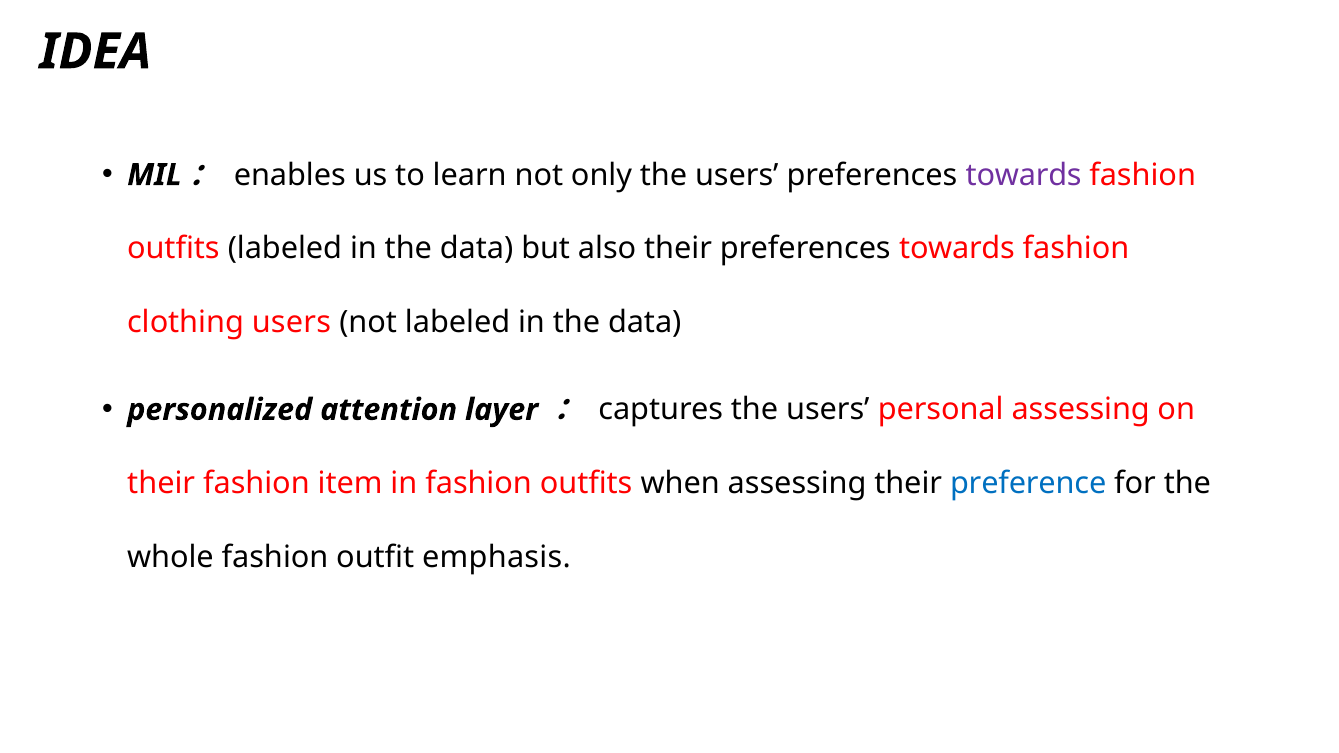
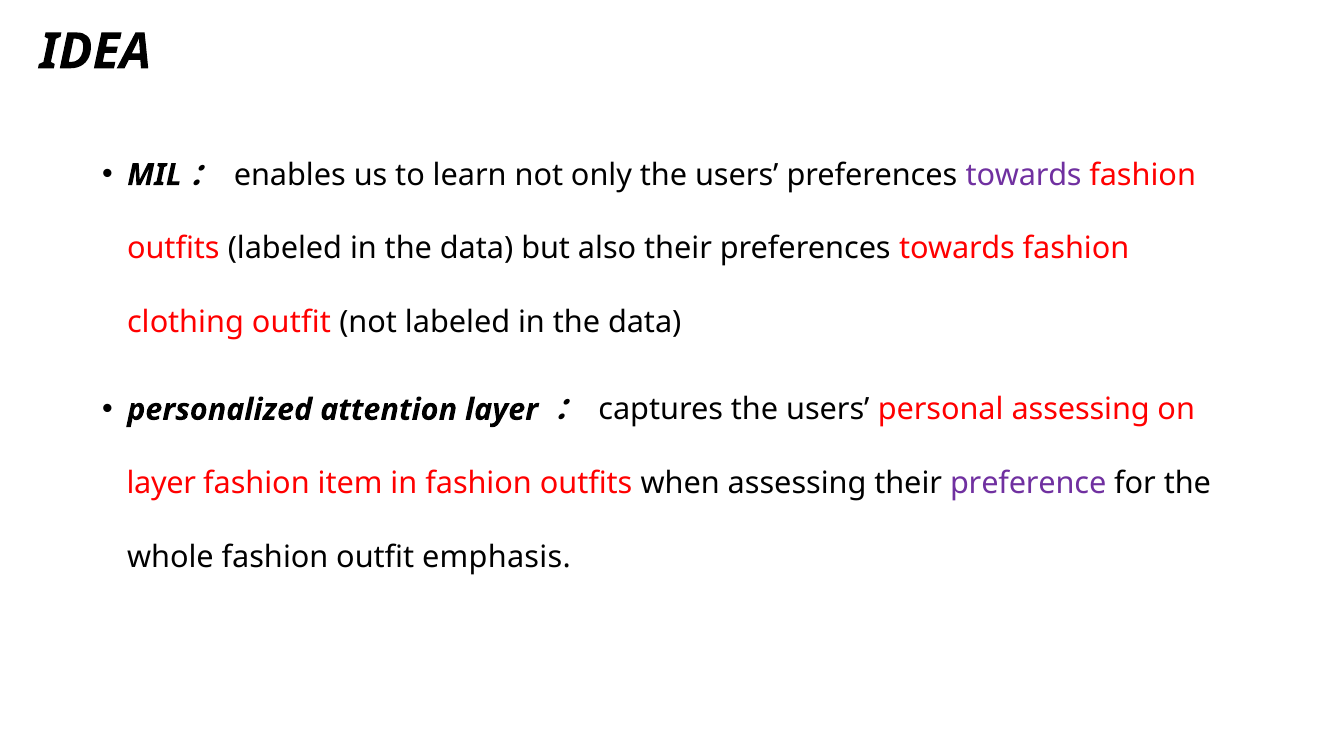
clothing users: users -> outfit
their at (161, 483): their -> layer
preference colour: blue -> purple
